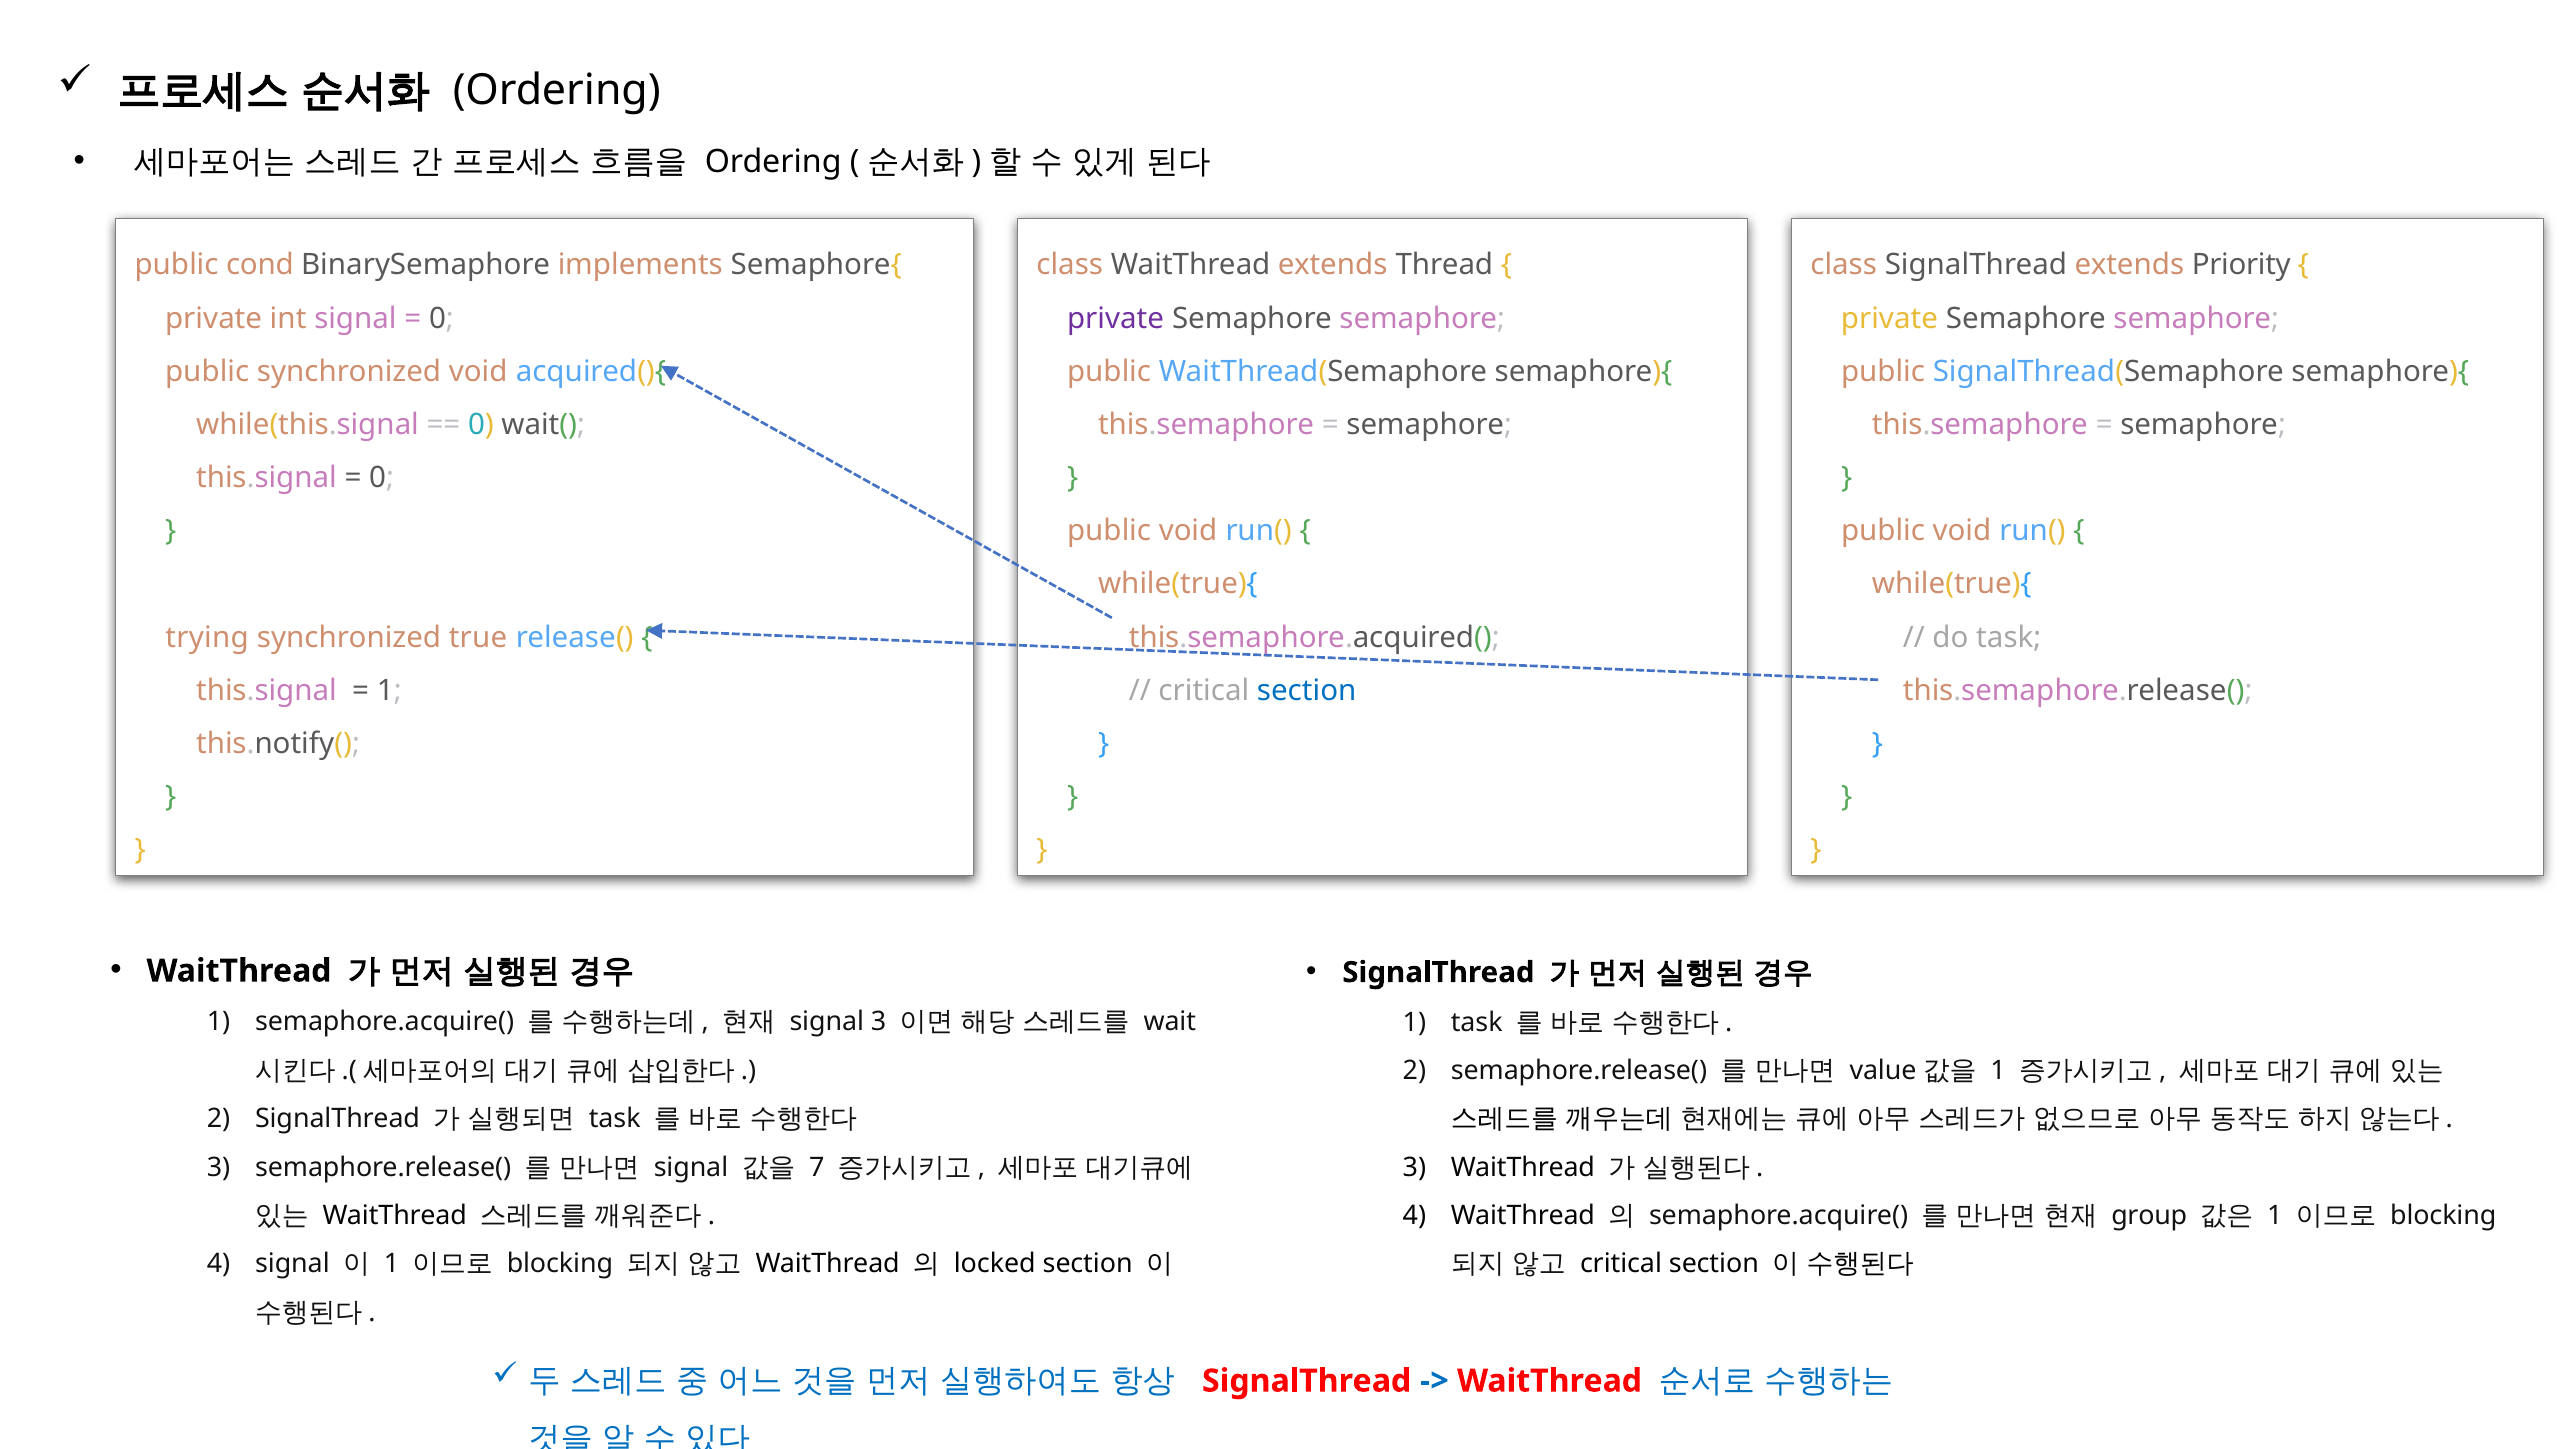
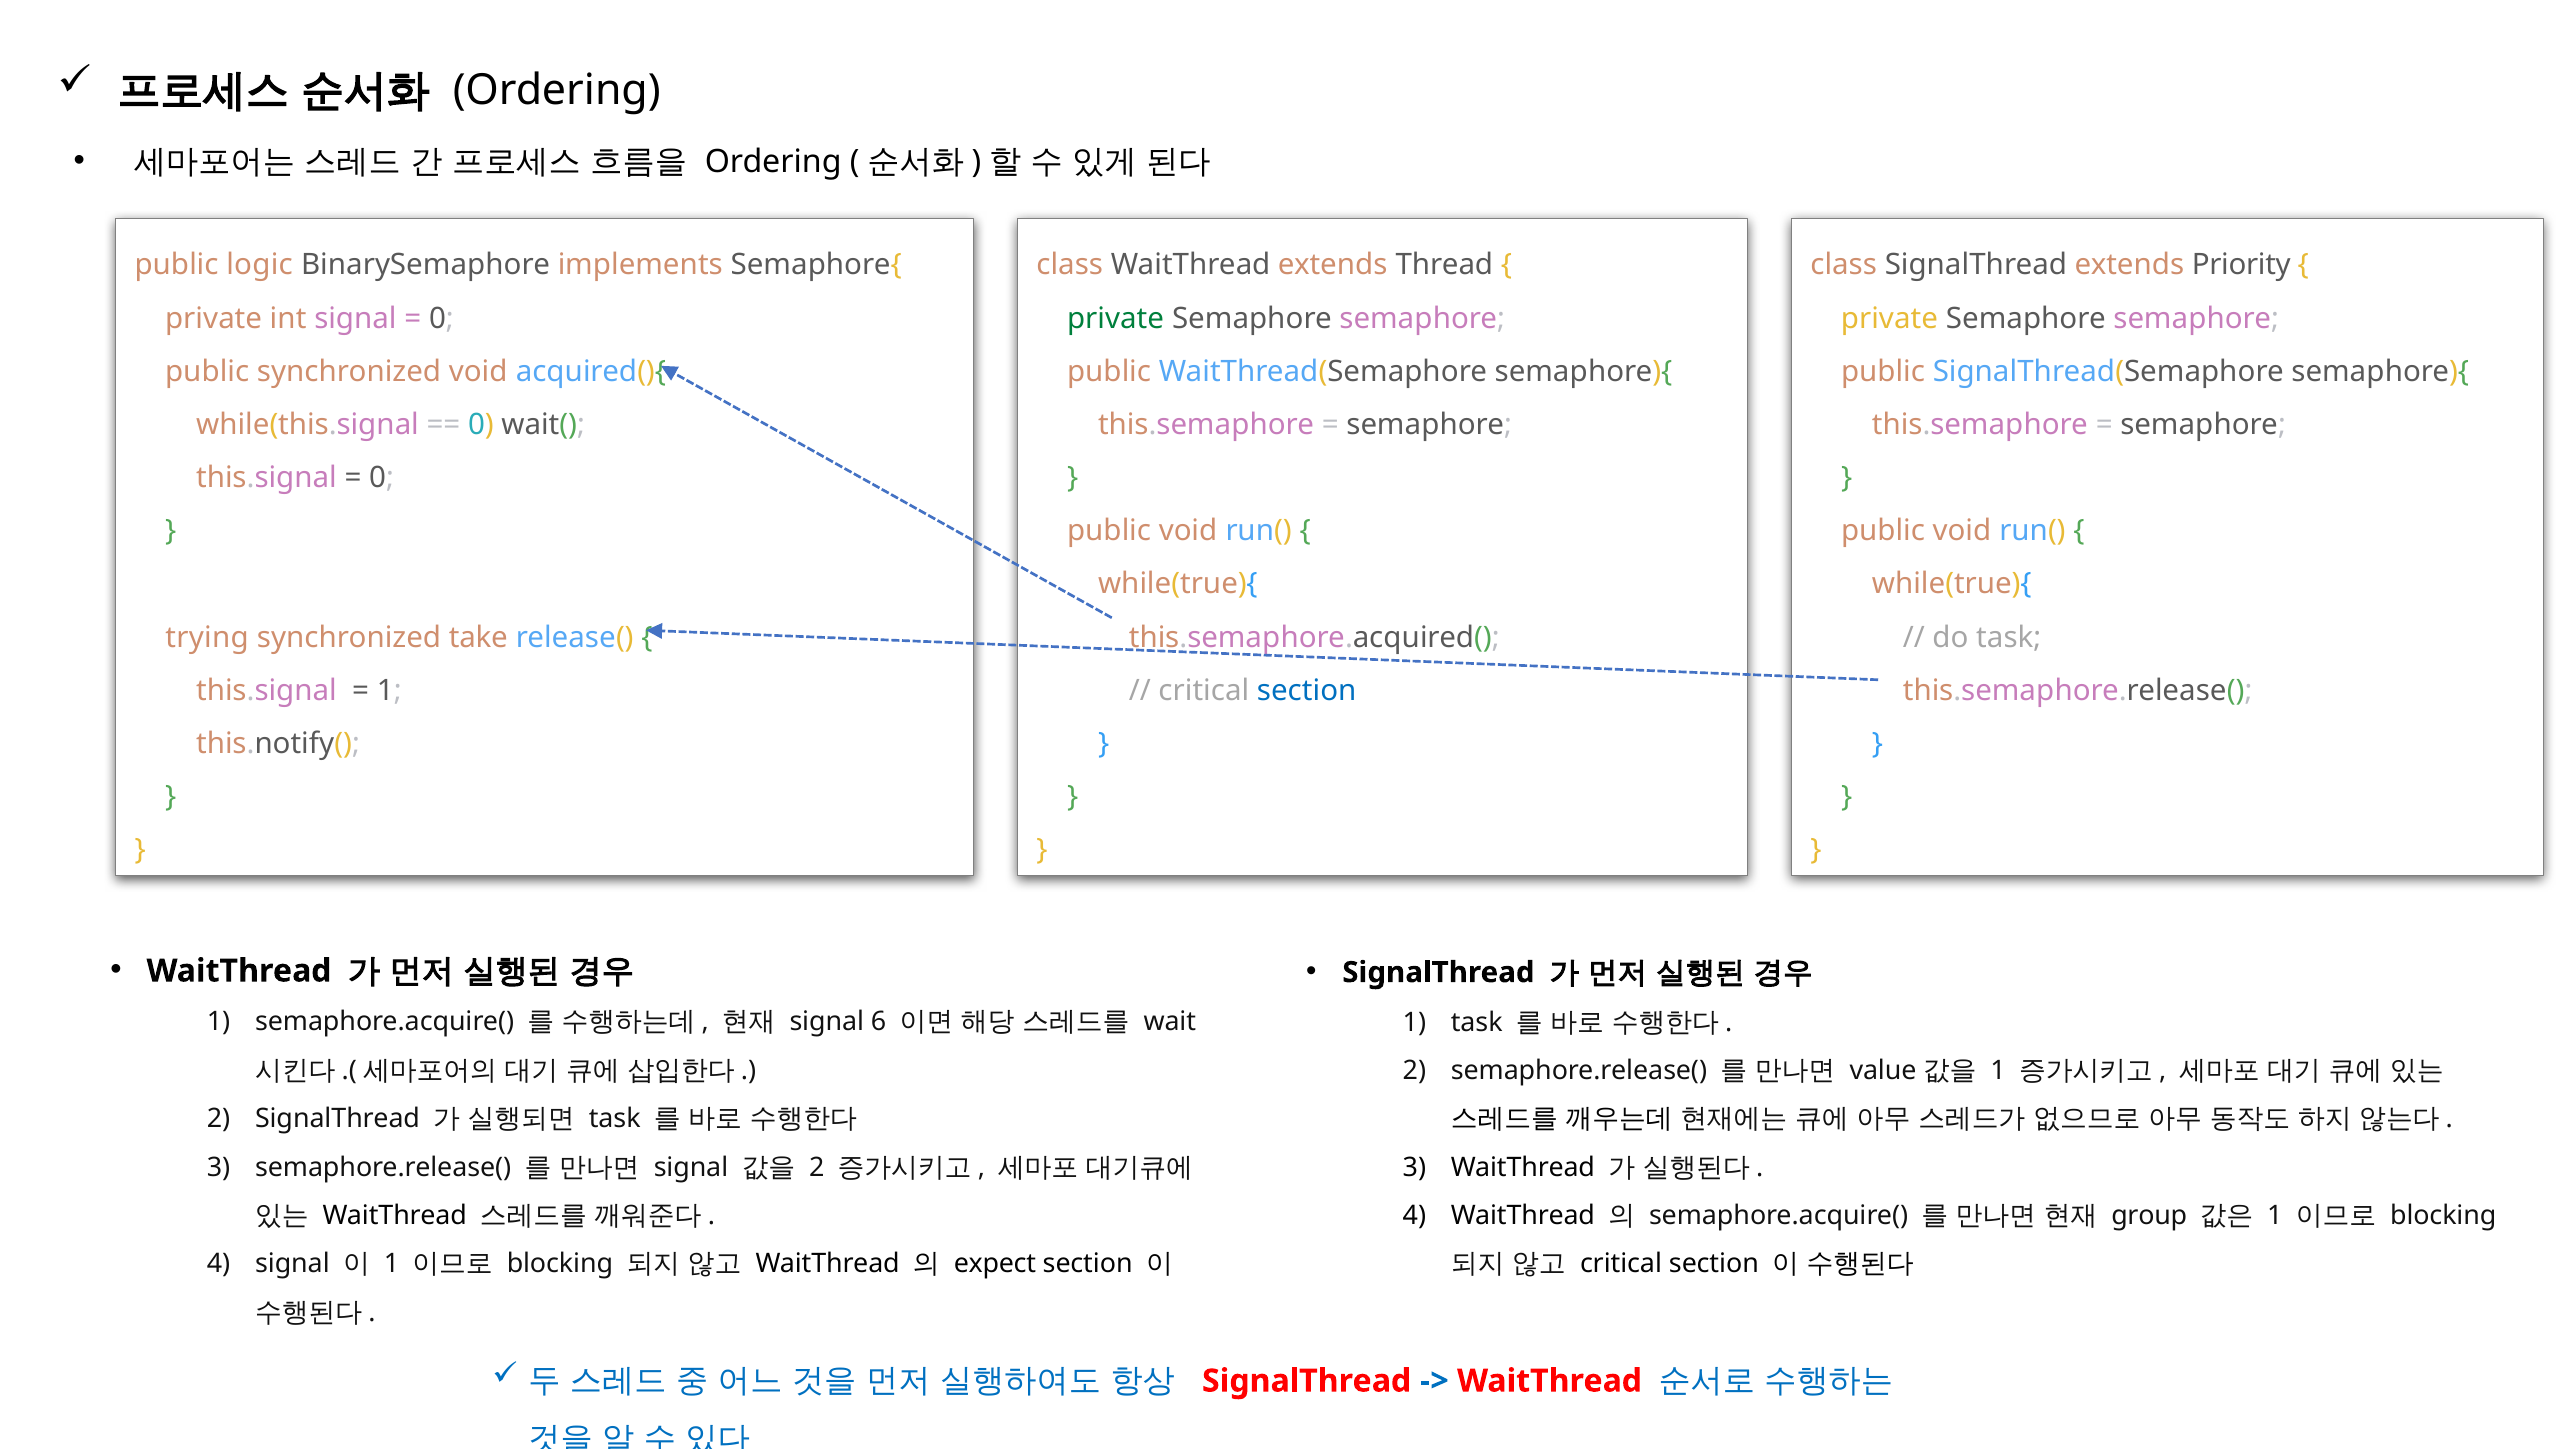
cond: cond -> logic
private at (1116, 318) colour: purple -> green
true: true -> take
signal 3: 3 -> 6
7 at (817, 1167): 7 -> 2
locked: locked -> expect
